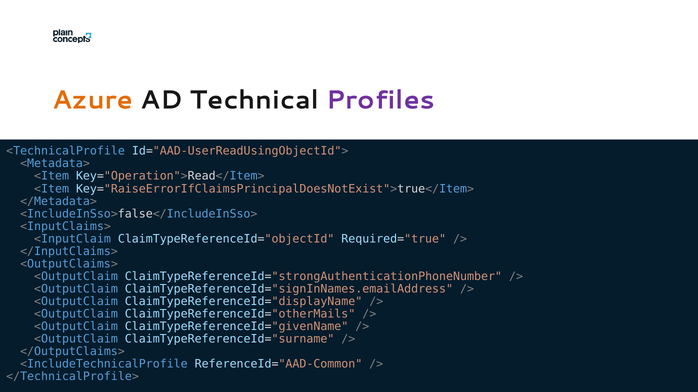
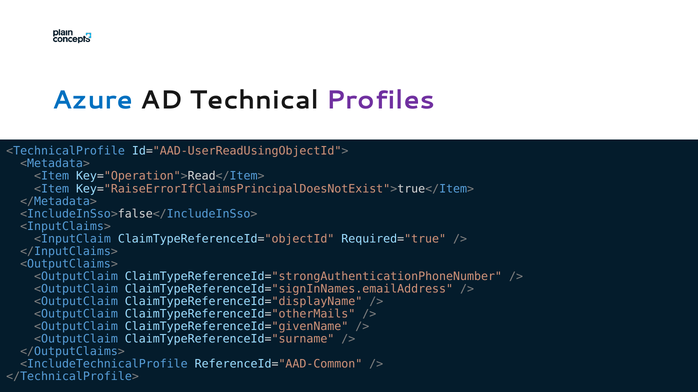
Azure colour: orange -> blue
